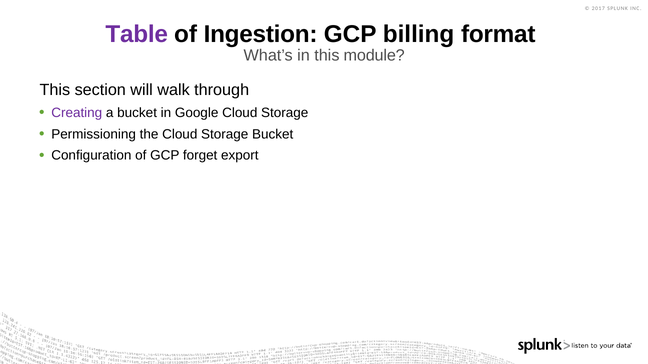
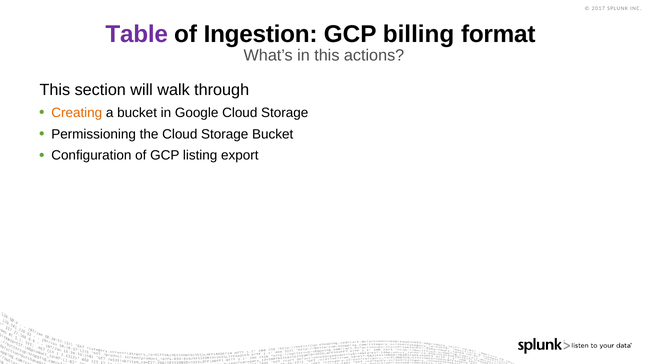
module: module -> actions
Creating colour: purple -> orange
forget: forget -> listing
